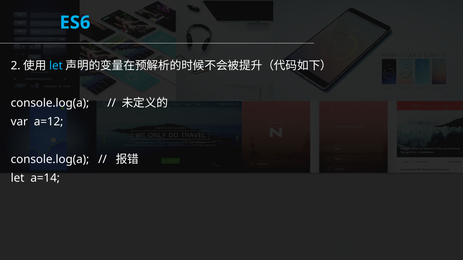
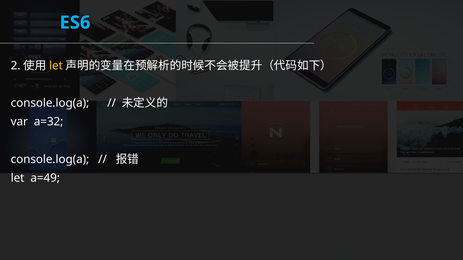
let at (56, 66) colour: light blue -> yellow
a=12: a=12 -> a=32
a=14: a=14 -> a=49
